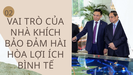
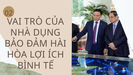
KHÍCH: KHÍCH -> DỤNG
